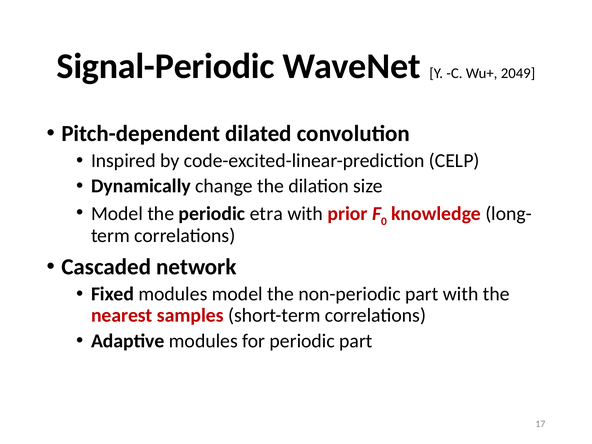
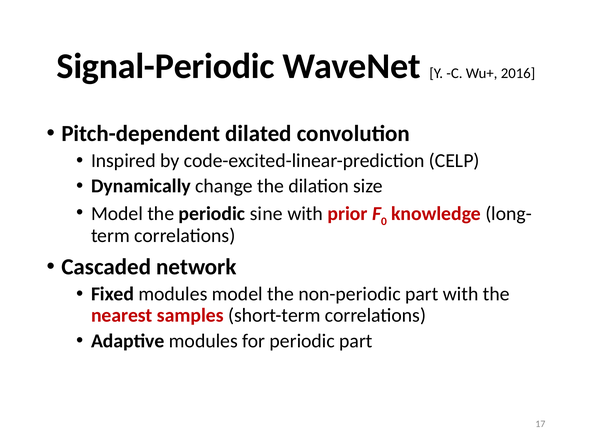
2049: 2049 -> 2016
etra: etra -> sine
